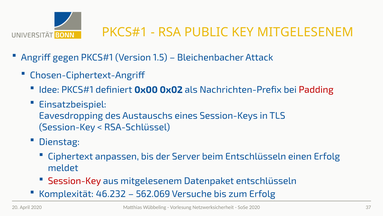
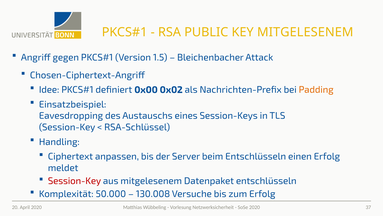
Padding colour: red -> orange
Dienstag: Dienstag -> Handling
46.232: 46.232 -> 50.000
562.069: 562.069 -> 130.008
